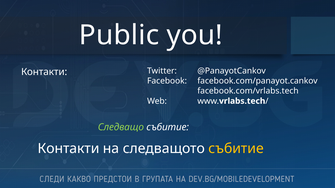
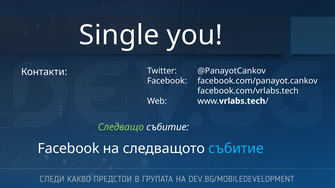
Public: Public -> Single
Контакти at (69, 149): Контакти -> Facebook
събитие at (236, 149) colour: yellow -> light blue
